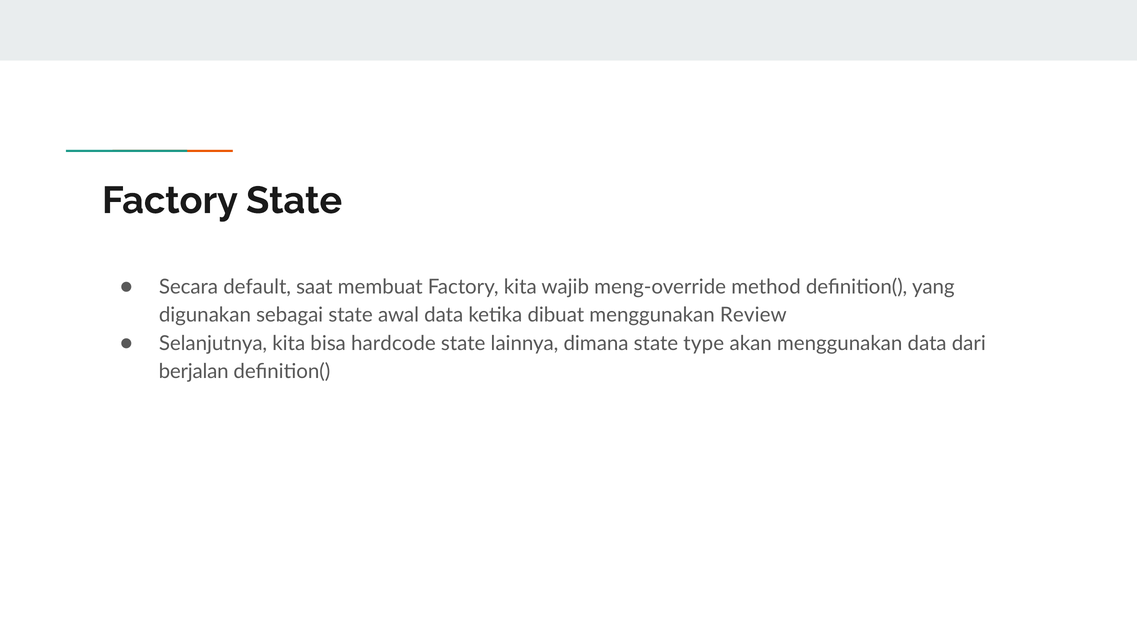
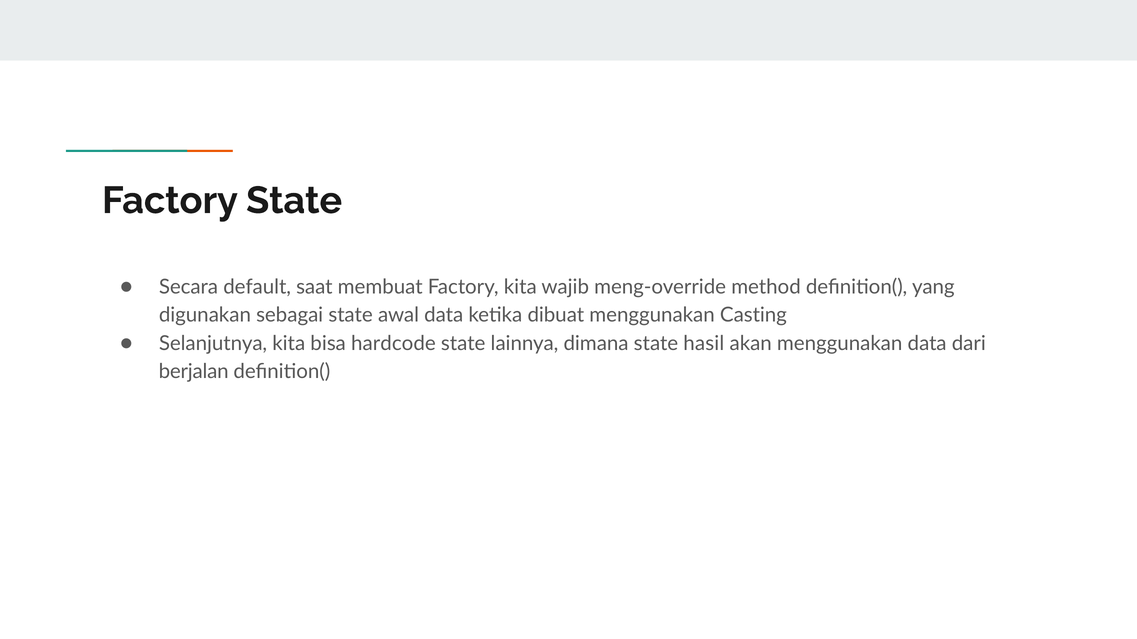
Review: Review -> Casting
type: type -> hasil
